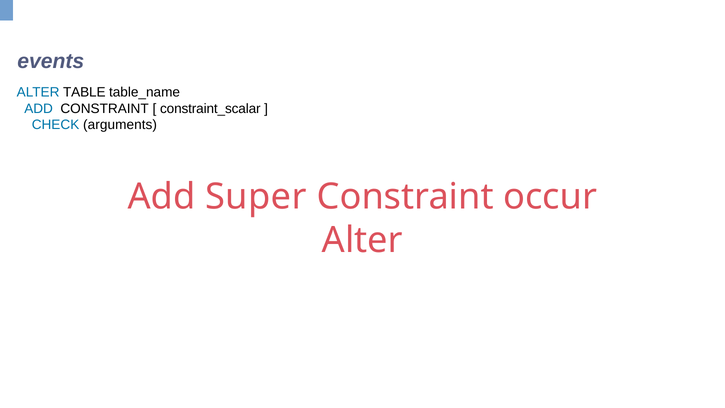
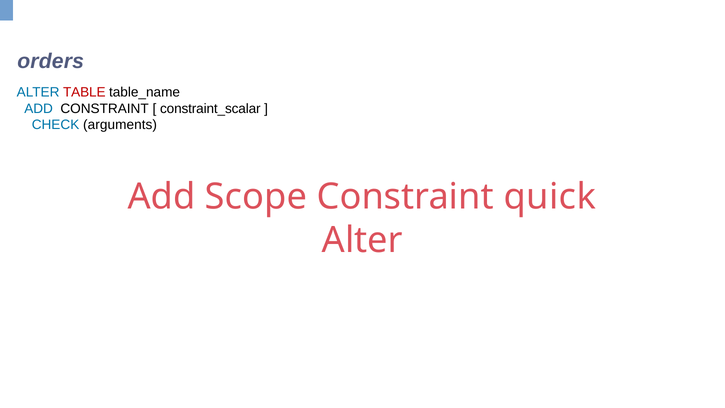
events: events -> orders
TABLE colour: black -> red
Super: Super -> Scope
occur: occur -> quick
